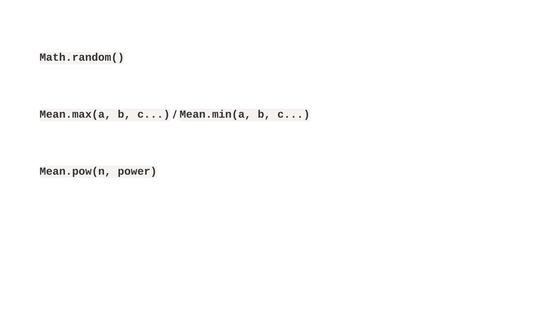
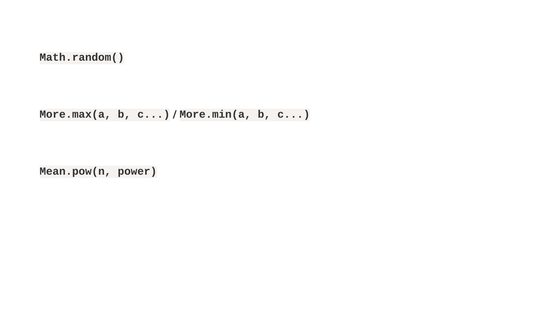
Mean.max(a: Mean.max(a -> More.max(a
Mean.min(a: Mean.min(a -> More.min(a
